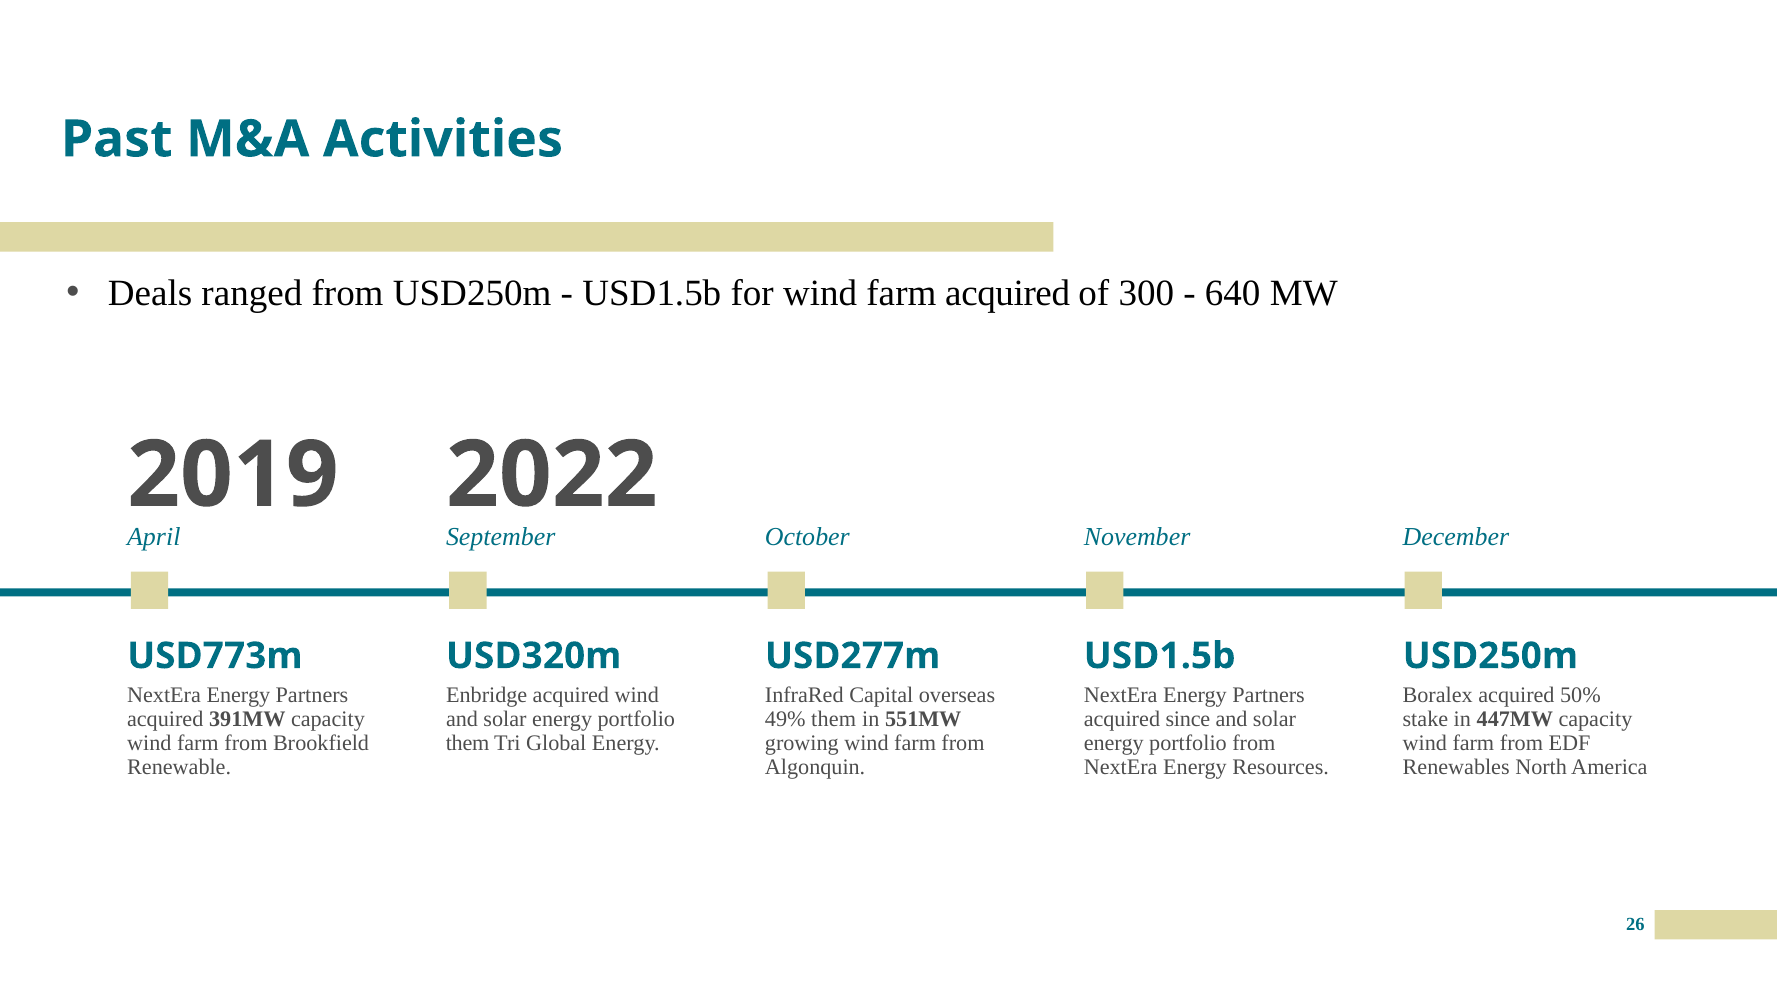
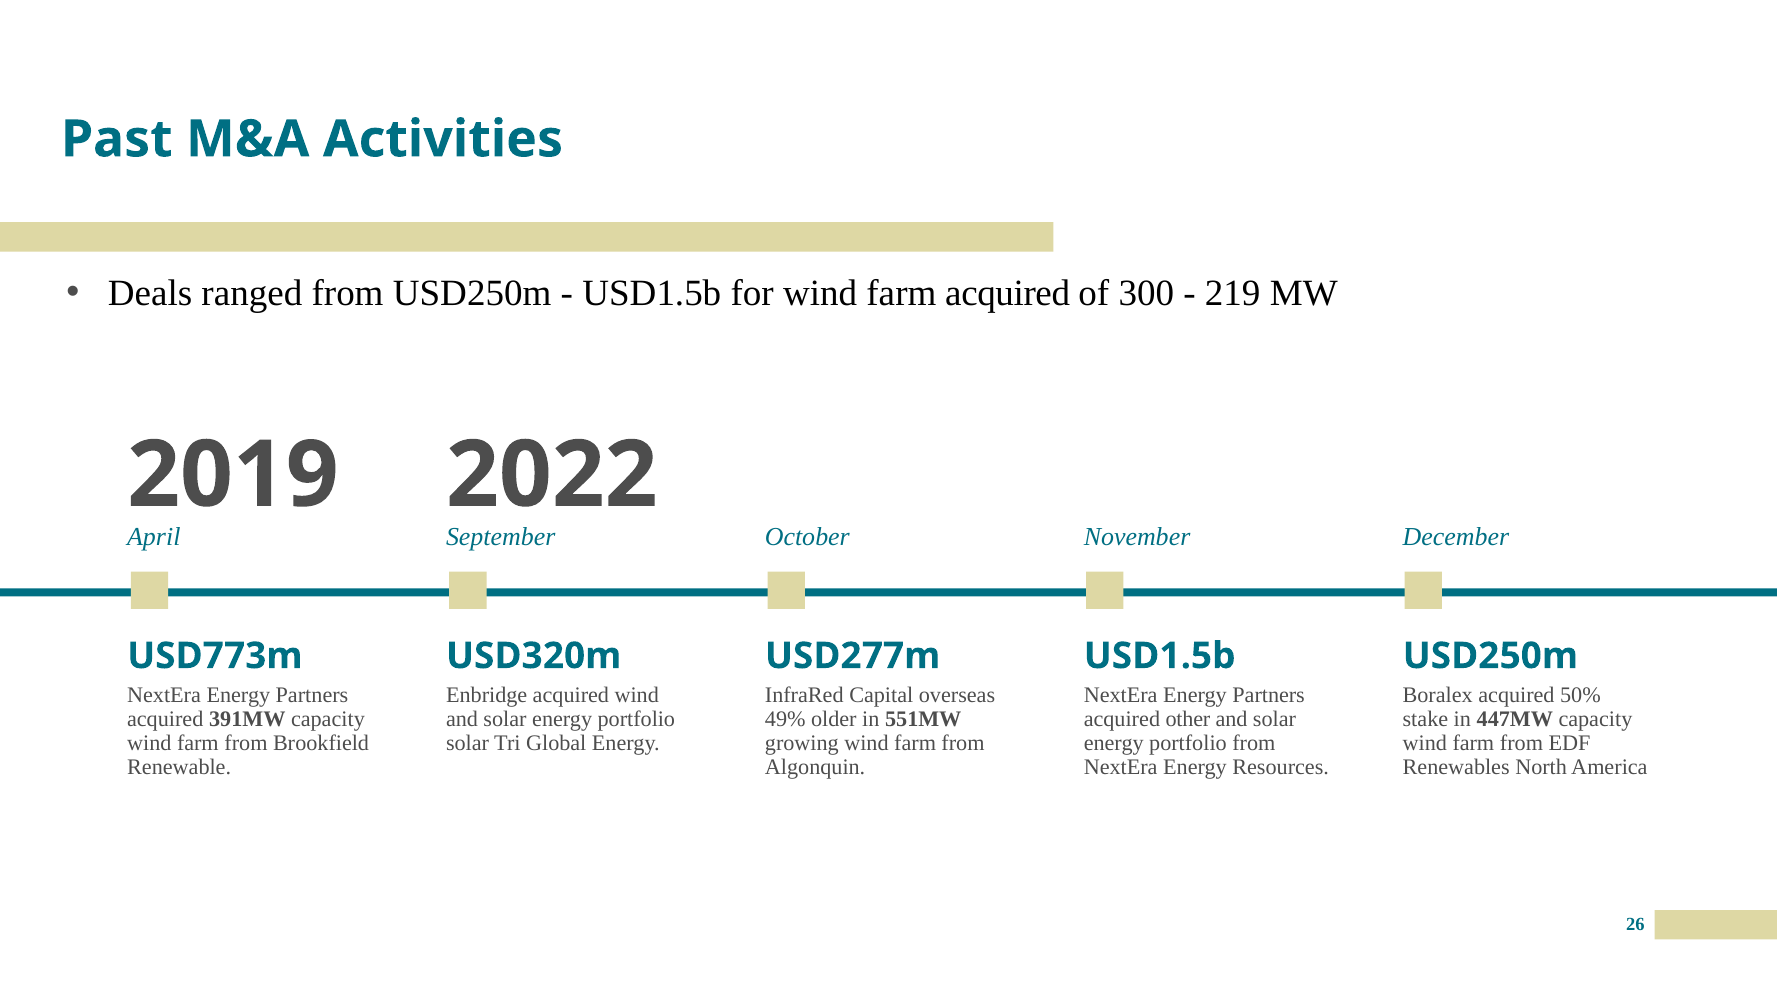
640: 640 -> 219
49% them: them -> older
since: since -> other
them at (468, 744): them -> solar
